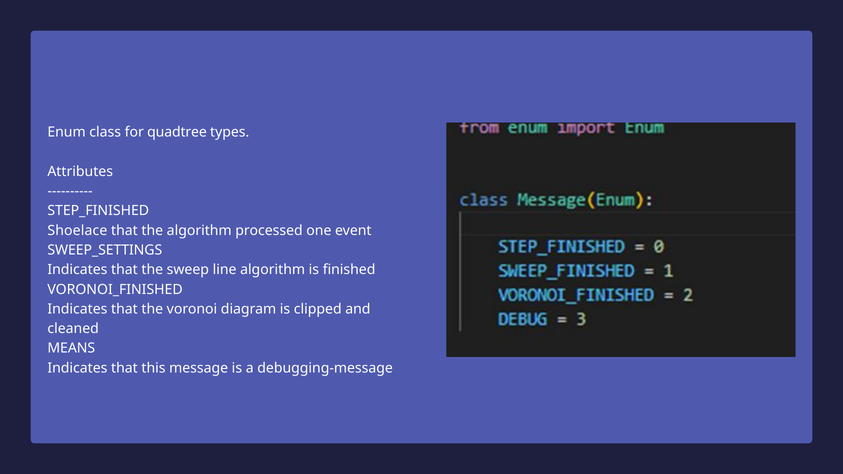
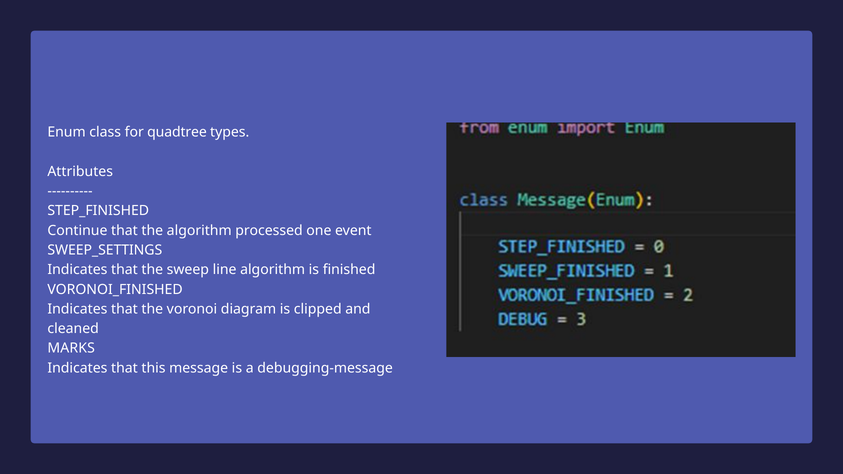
Shoelace: Shoelace -> Continue
MEANS: MEANS -> MARKS
